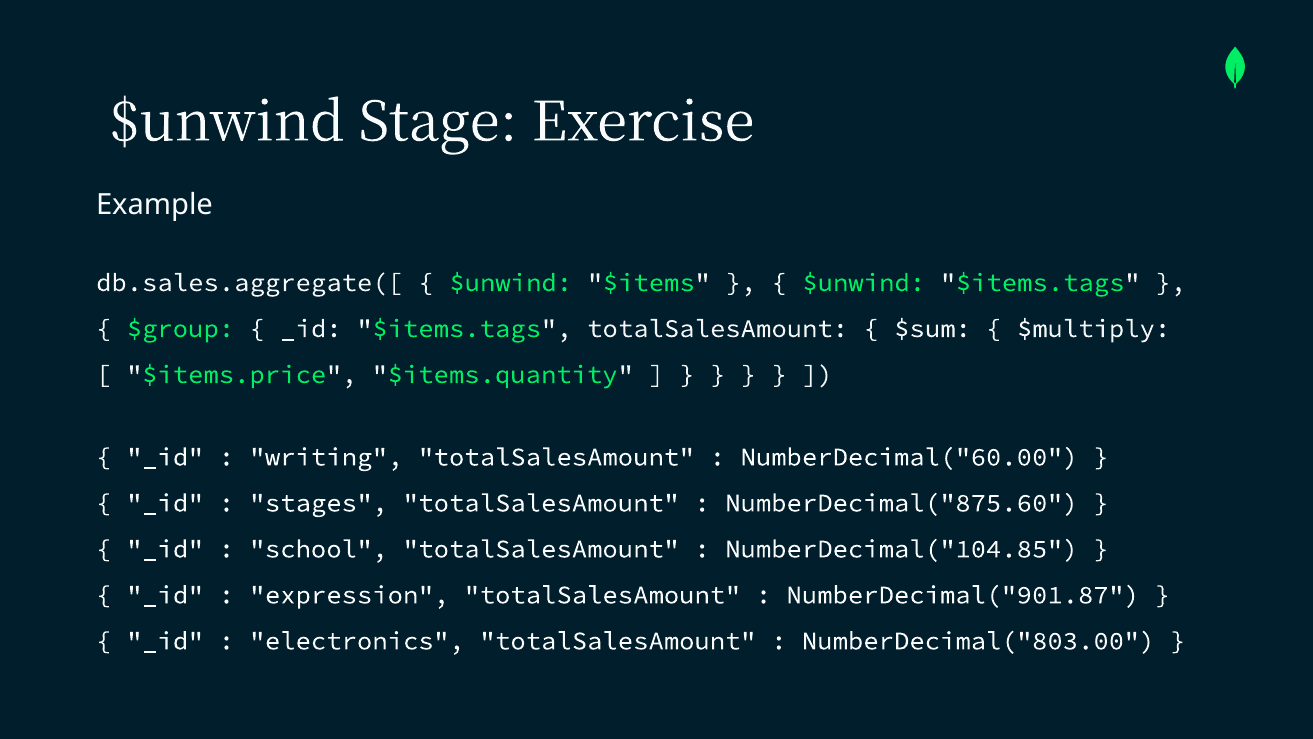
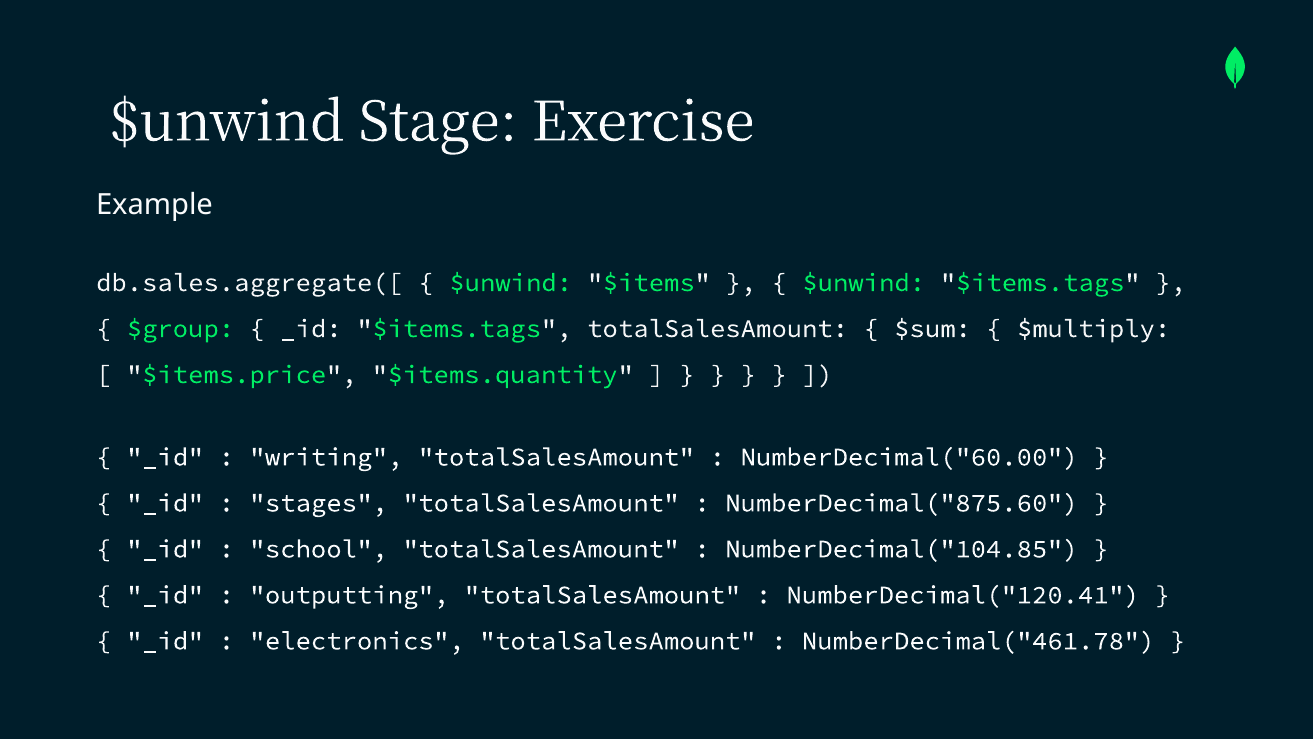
expression: expression -> outputting
NumberDecimal("901.87: NumberDecimal("901.87 -> NumberDecimal("120.41
NumberDecimal("803.00: NumberDecimal("803.00 -> NumberDecimal("461.78
